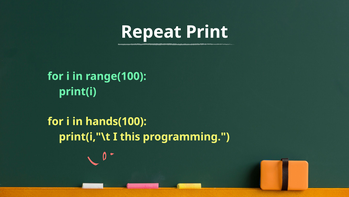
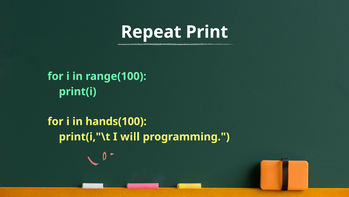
this: this -> will
